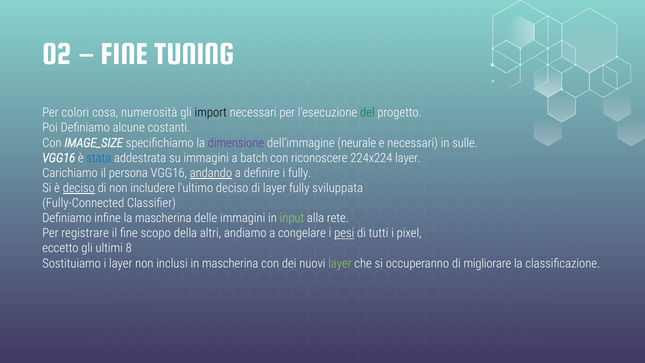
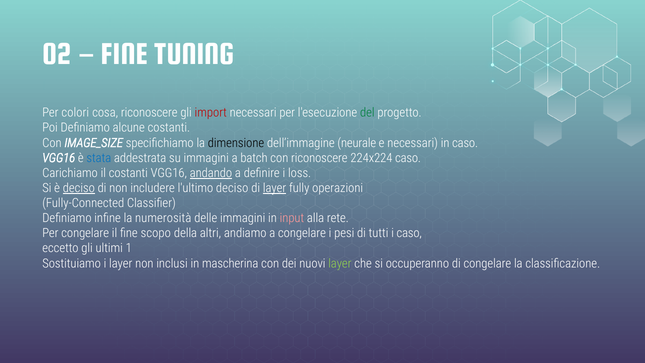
cosa numerosità: numerosità -> riconoscere
import colour: black -> red
dimensione colour: purple -> black
in sulle: sulle -> caso
224x224 layer: layer -> caso
il persona: persona -> costanti
i fully: fully -> loss
layer at (275, 188) underline: none -> present
sviluppata: sviluppata -> operazioni
la mascherina: mascherina -> numerosità
input colour: light green -> pink
Per registrare: registrare -> congelare
pesi underline: present -> none
i pixel: pixel -> caso
8: 8 -> 1
di migliorare: migliorare -> congelare
